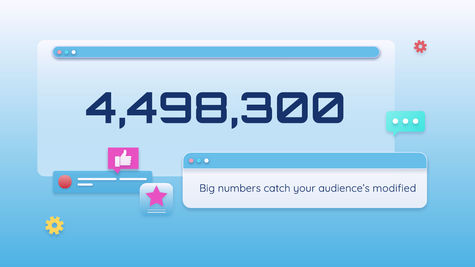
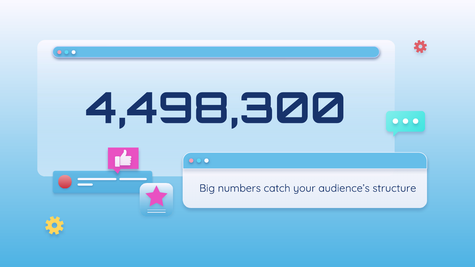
modified: modified -> structure
